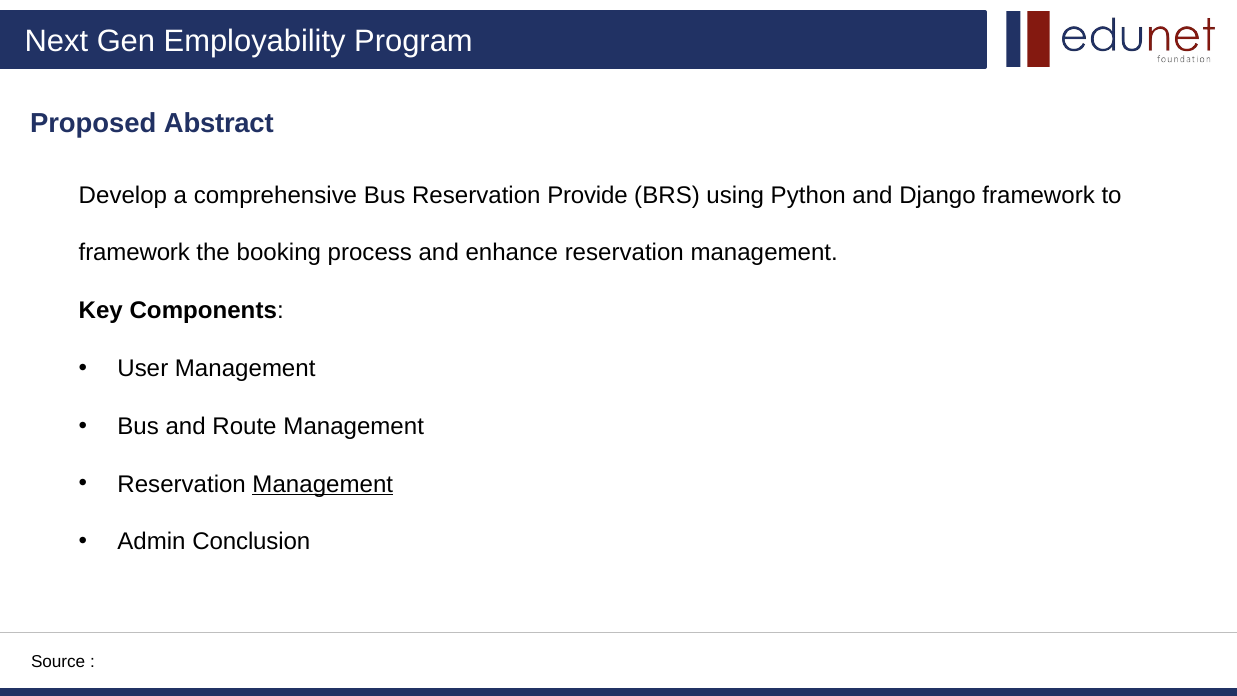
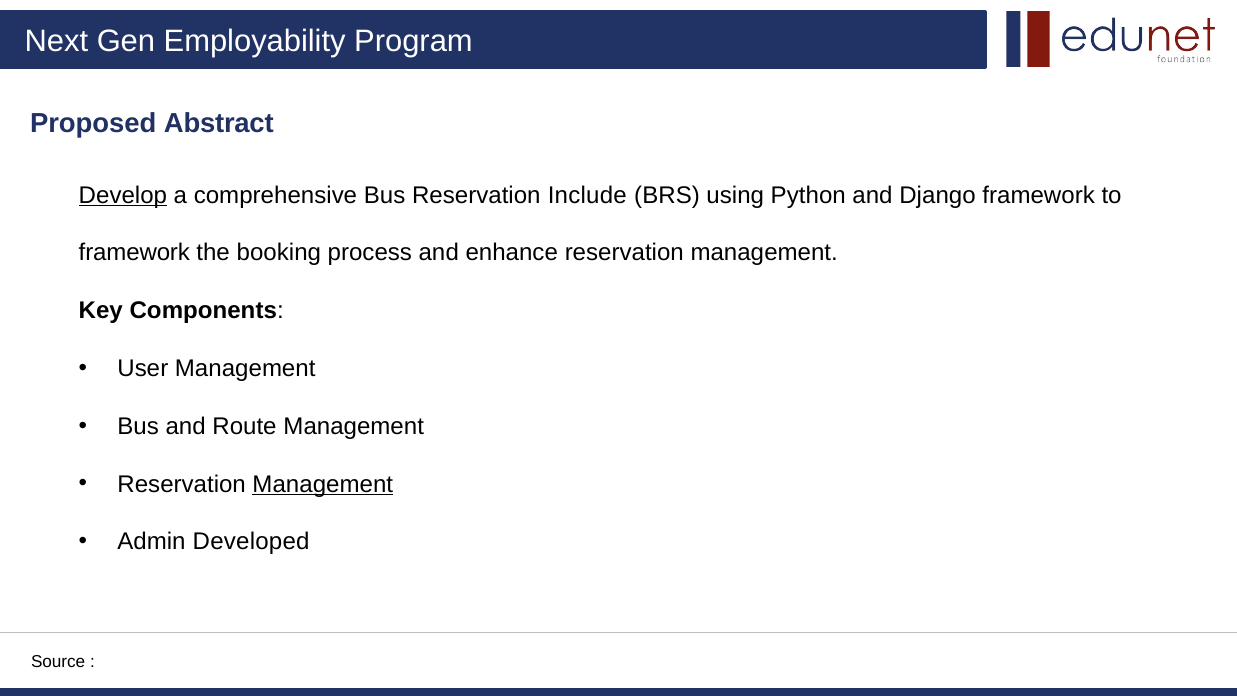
Develop underline: none -> present
Provide: Provide -> Include
Conclusion: Conclusion -> Developed
